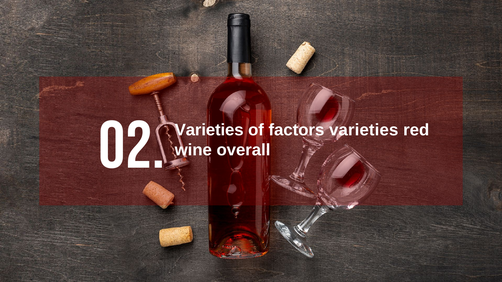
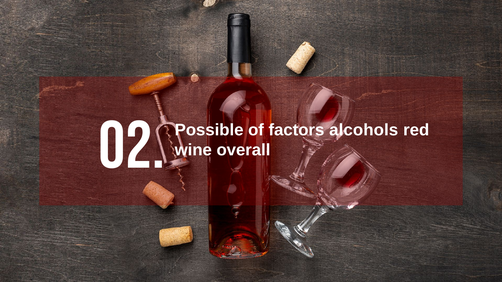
02 Varieties: Varieties -> Possible
factors varieties: varieties -> alcohols
